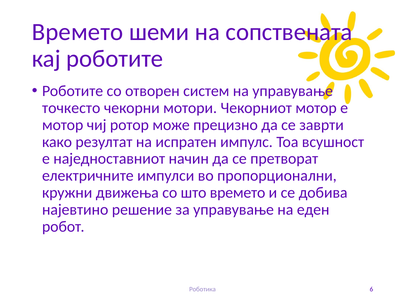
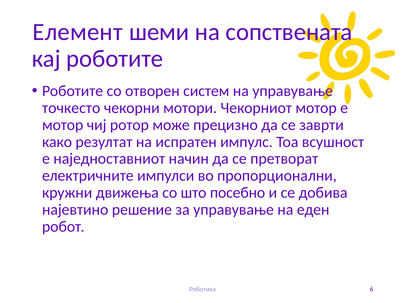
Времето at (78, 32): Времето -> Елемент
што времето: времето -> посебно
